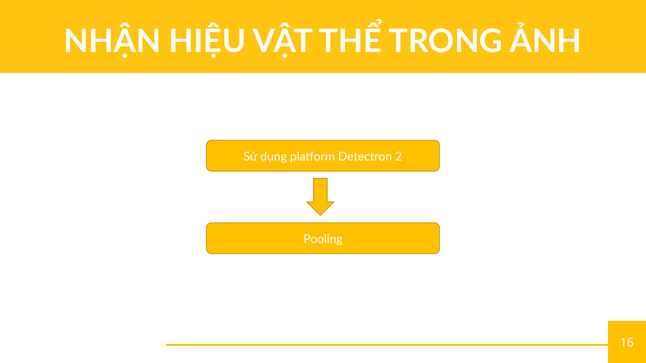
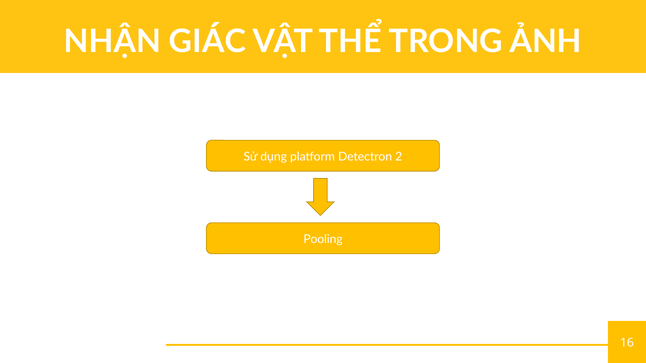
HIỆU: HIỆU -> GIÁC
